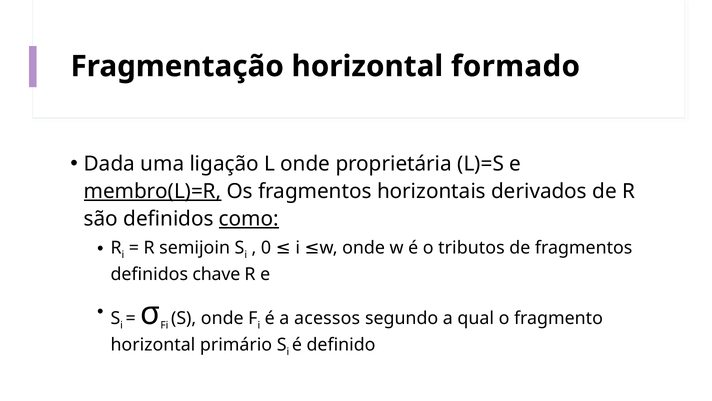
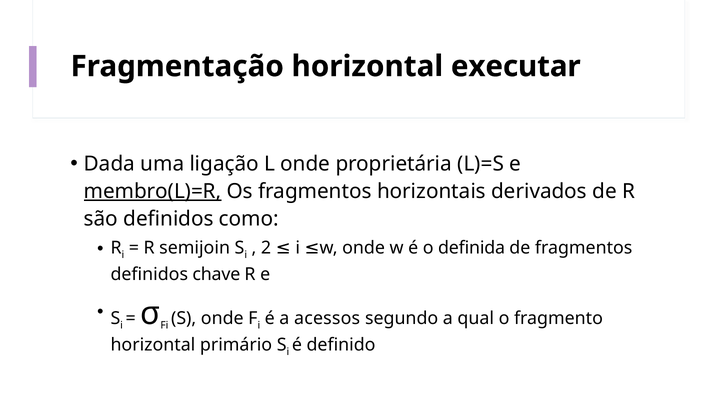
formado: formado -> executar
como underline: present -> none
0: 0 -> 2
tributos: tributos -> definida
